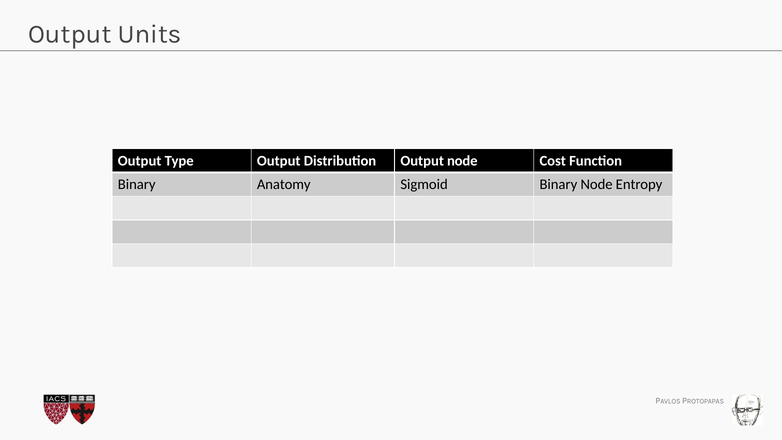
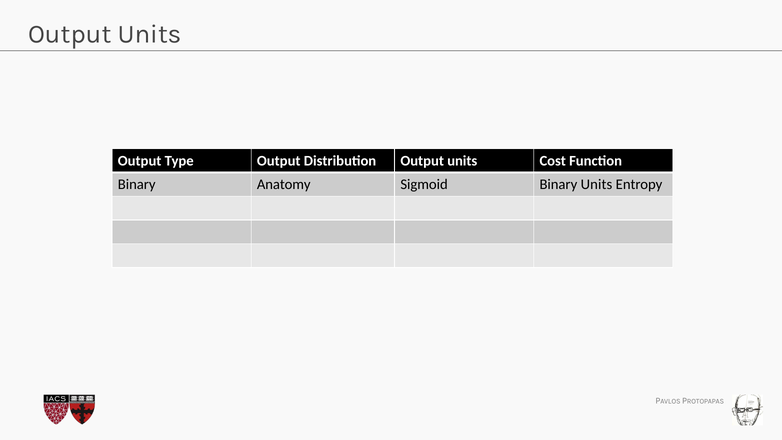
Distribution Output node: node -> units
Binary Node: Node -> Units
